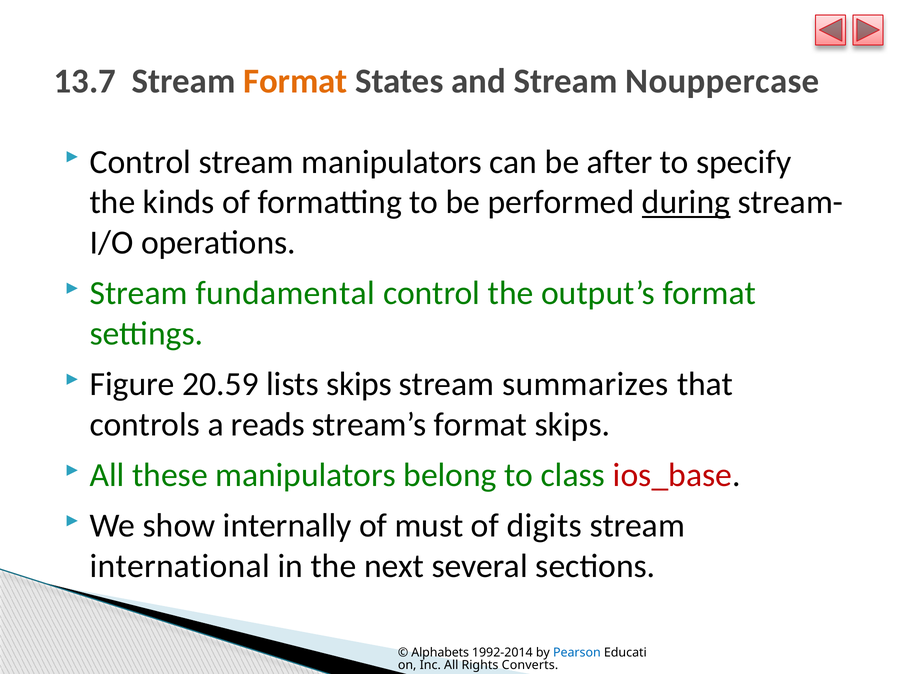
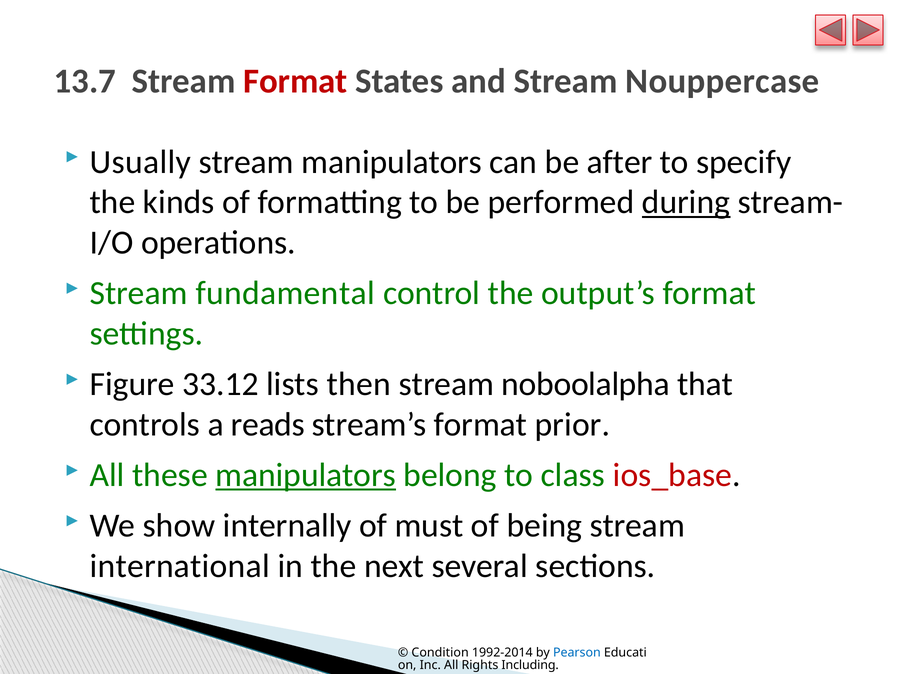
Format at (295, 81) colour: orange -> red
Control at (140, 162): Control -> Usually
20.59: 20.59 -> 33.12
lists skips: skips -> then
summarizes: summarizes -> noboolalpha
format skips: skips -> prior
manipulators at (306, 475) underline: none -> present
digits: digits -> being
Alphabets: Alphabets -> Condition
Converts: Converts -> Including
